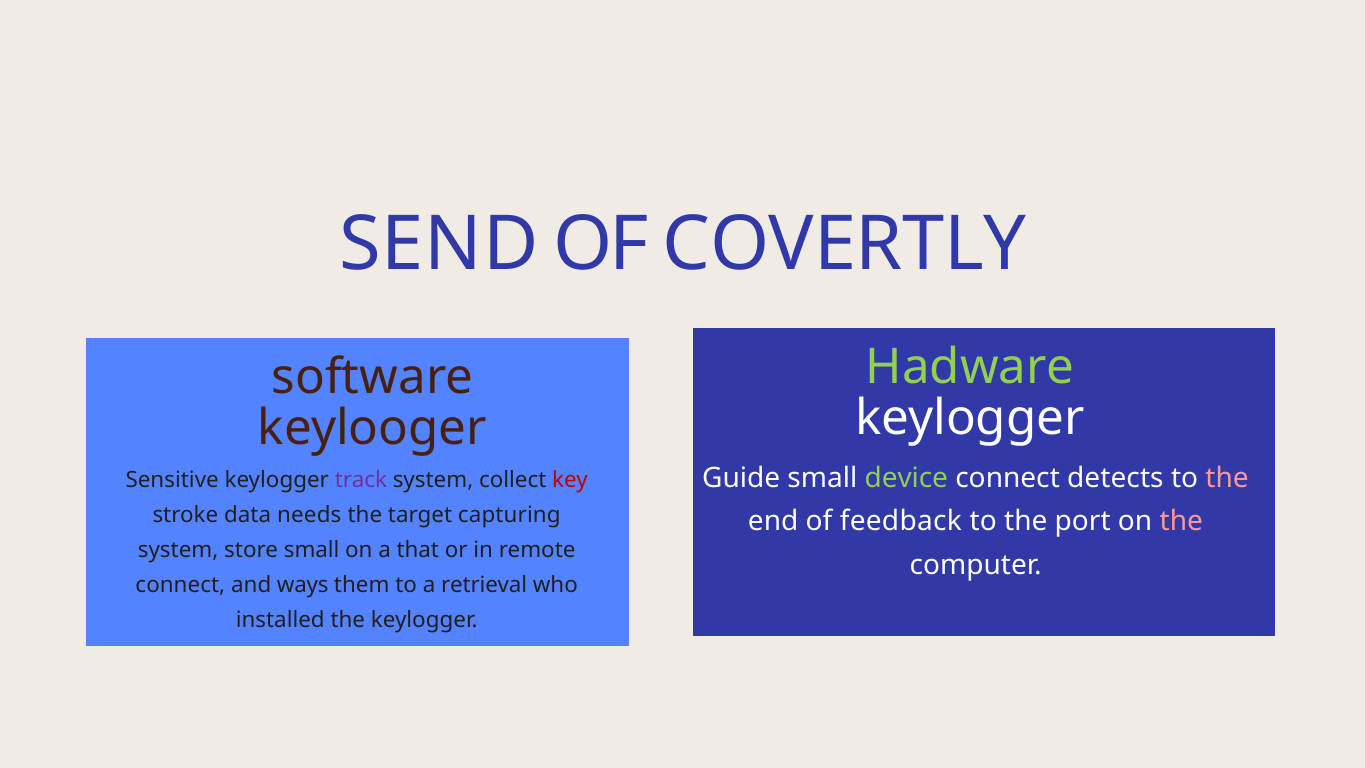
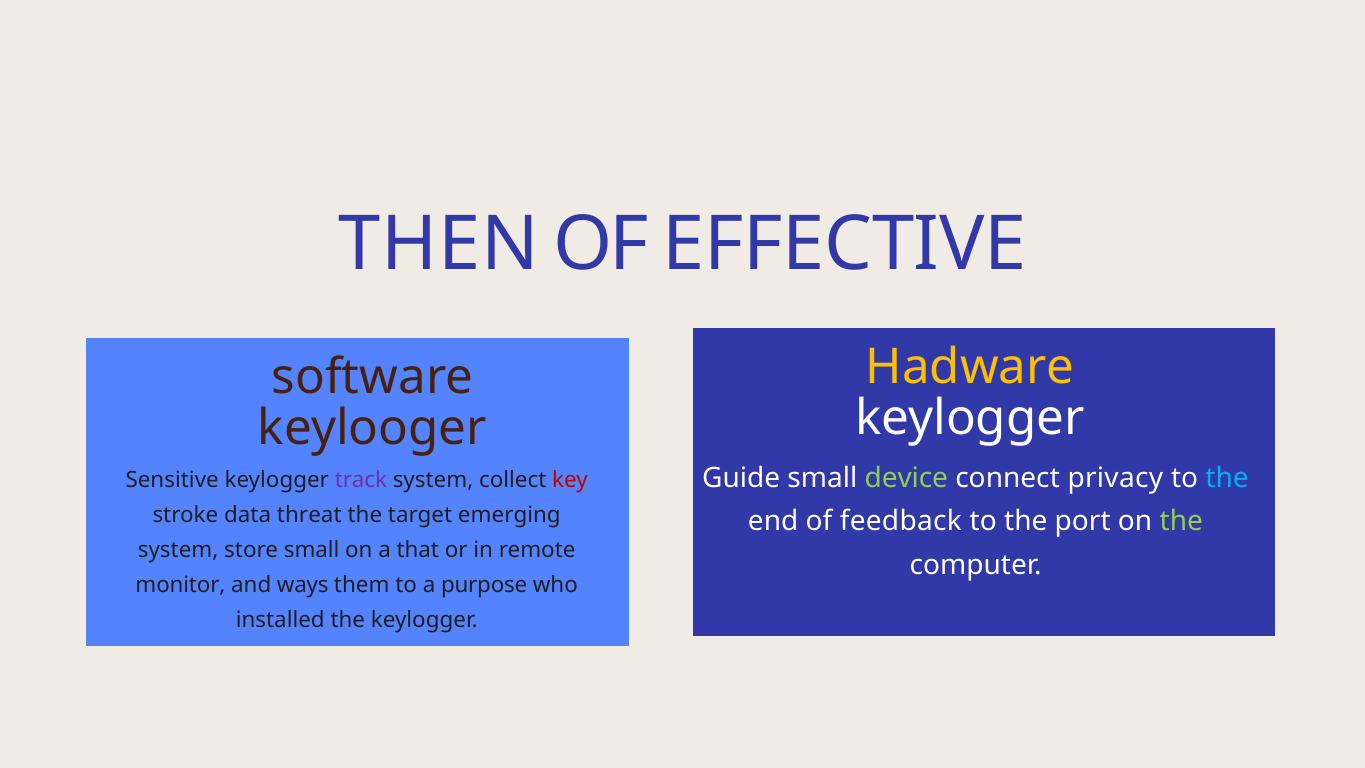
SEND: SEND -> THEN
COVERTLY: COVERTLY -> EFFECTIVE
Hadware colour: light green -> yellow
detects: detects -> privacy
the at (1227, 478) colour: pink -> light blue
needs: needs -> threat
capturing: capturing -> emerging
the at (1181, 522) colour: pink -> light green
connect at (180, 585): connect -> monitor
retrieval: retrieval -> purpose
